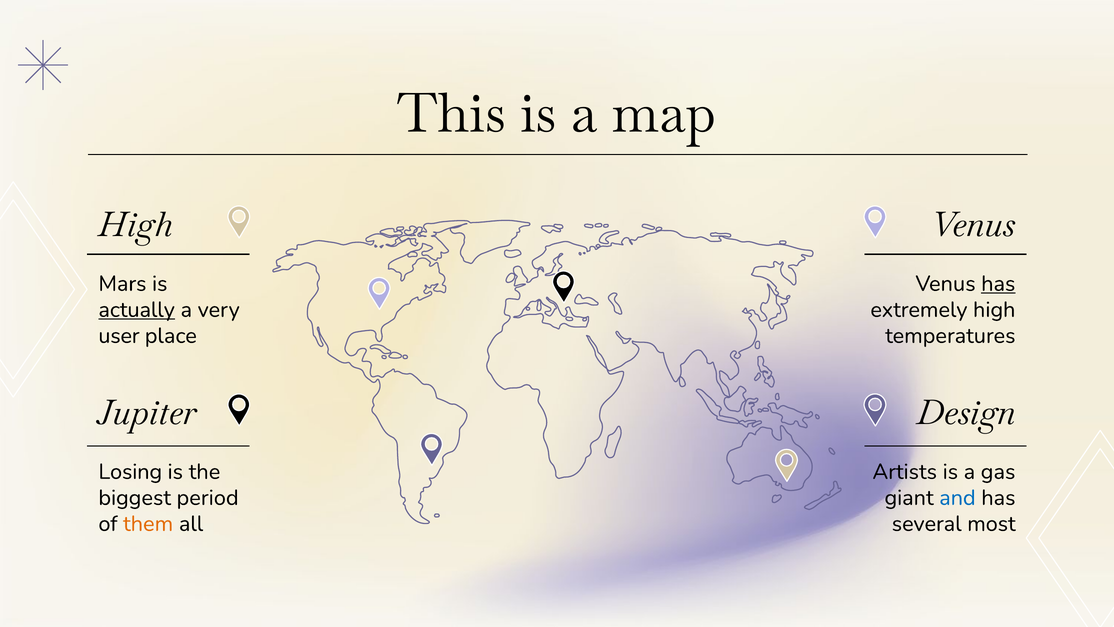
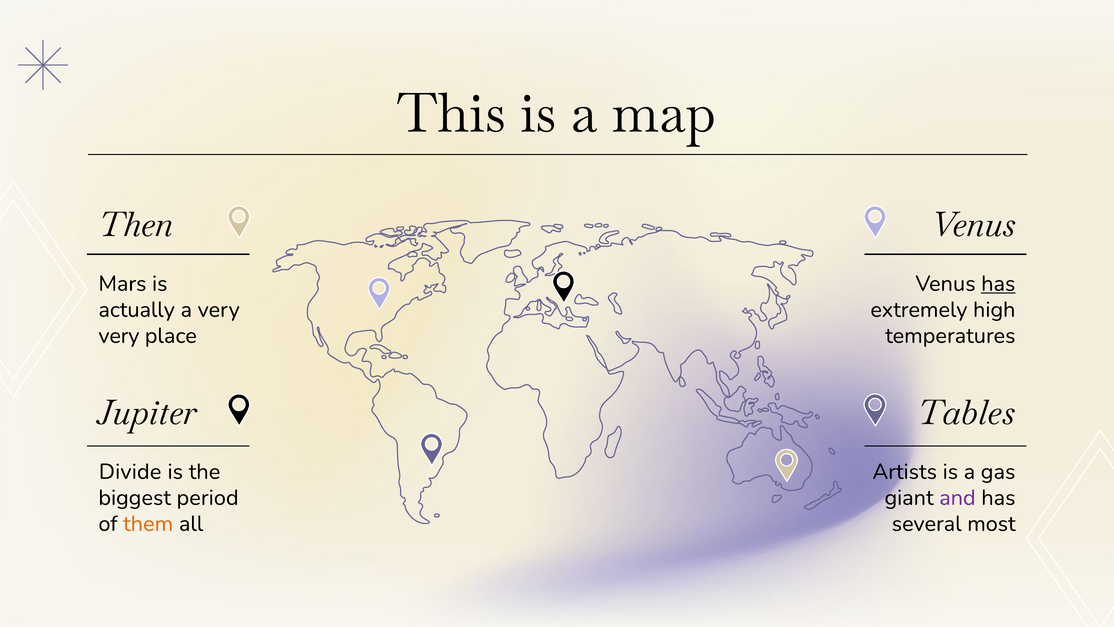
High at (136, 225): High -> Then
actually underline: present -> none
user at (119, 336): user -> very
Design: Design -> Tables
Losing: Losing -> Divide
and colour: blue -> purple
